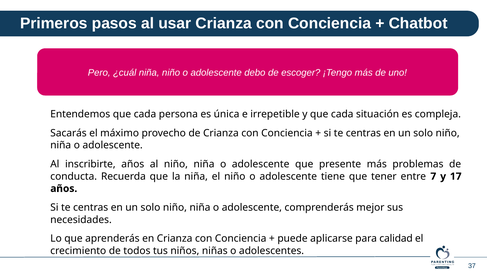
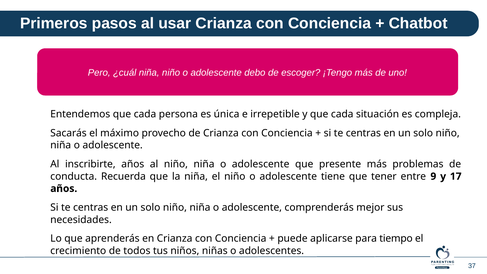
7: 7 -> 9
calidad: calidad -> tiempo
